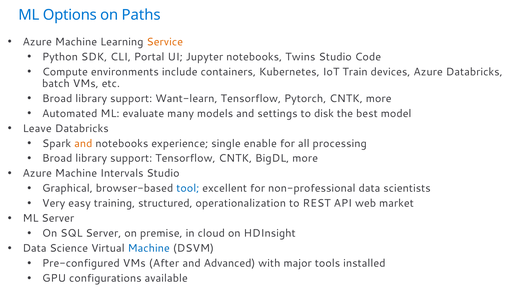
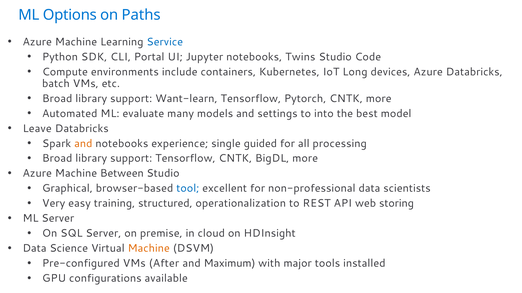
Service colour: orange -> blue
Train: Train -> Long
disk: disk -> into
enable: enable -> guided
Intervals: Intervals -> Between
market: market -> storing
Machine at (149, 249) colour: blue -> orange
Advanced: Advanced -> Maximum
